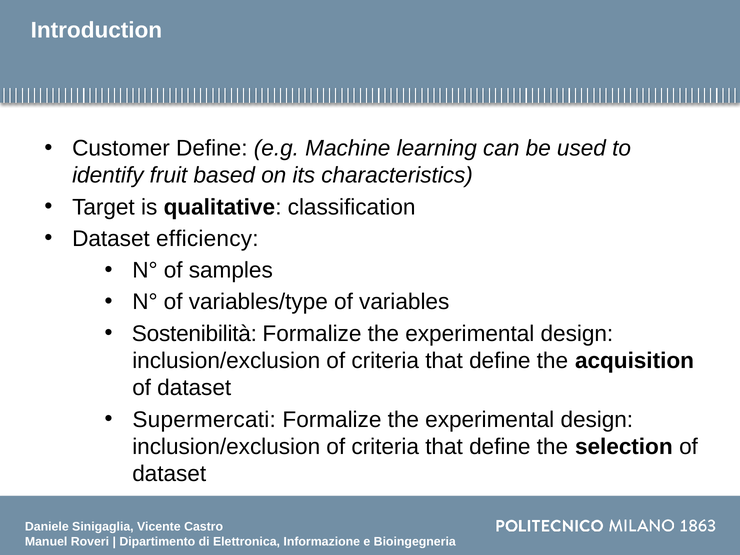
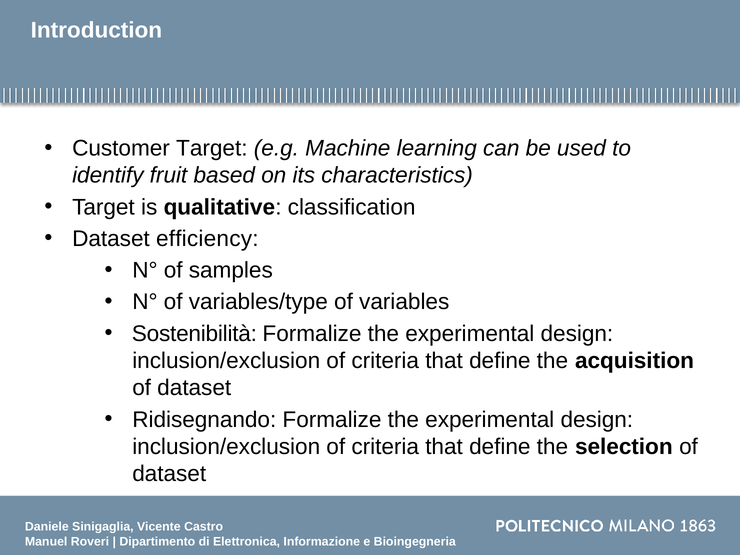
Customer Define: Define -> Target
Supermercati: Supermercati -> Ridisegnando
